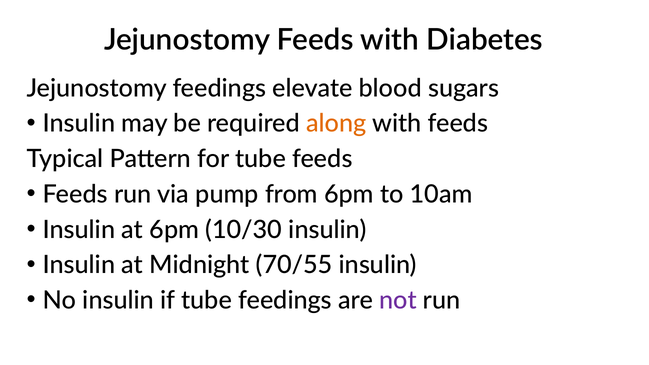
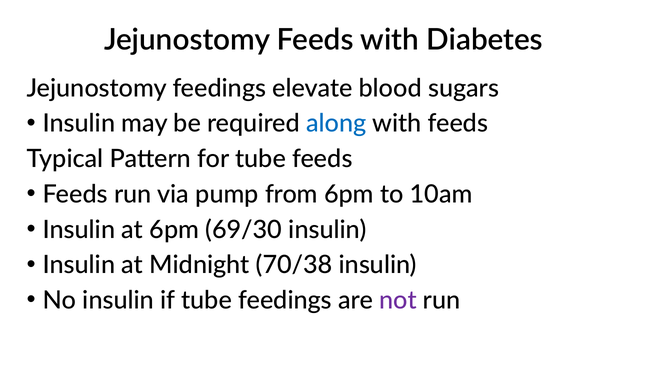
along colour: orange -> blue
10/30: 10/30 -> 69/30
70/55: 70/55 -> 70/38
